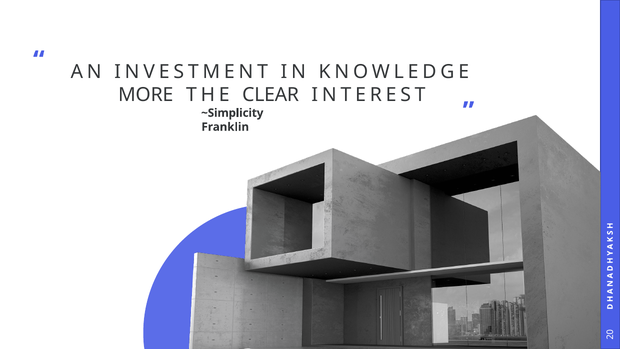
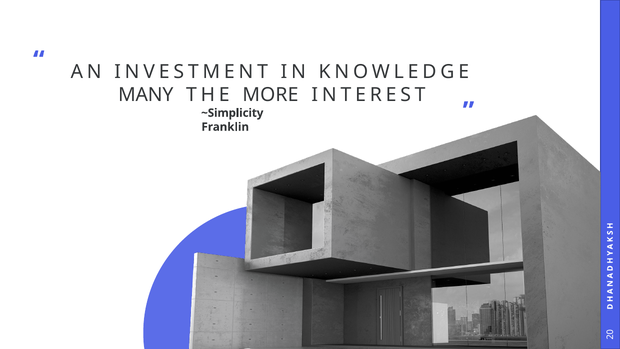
MORE: MORE -> MANY
CLEAR: CLEAR -> MORE
